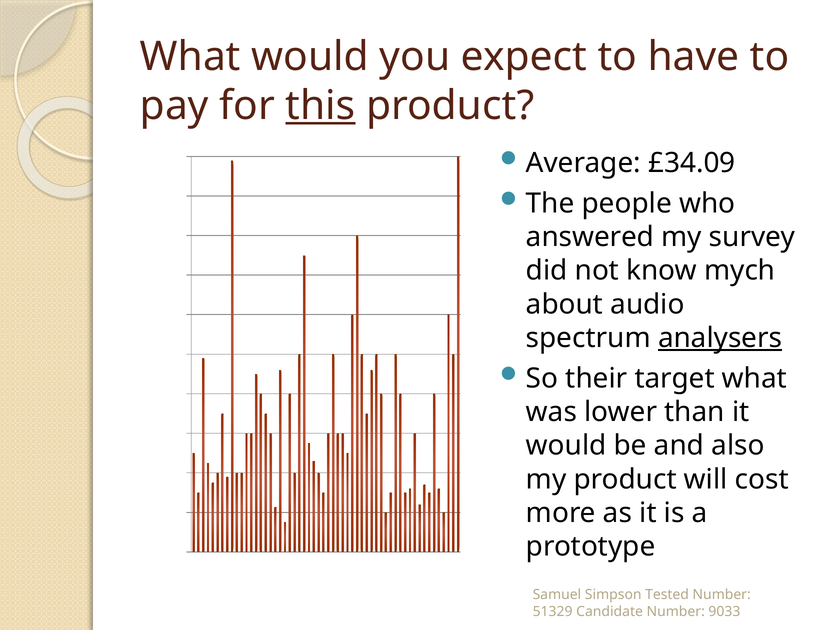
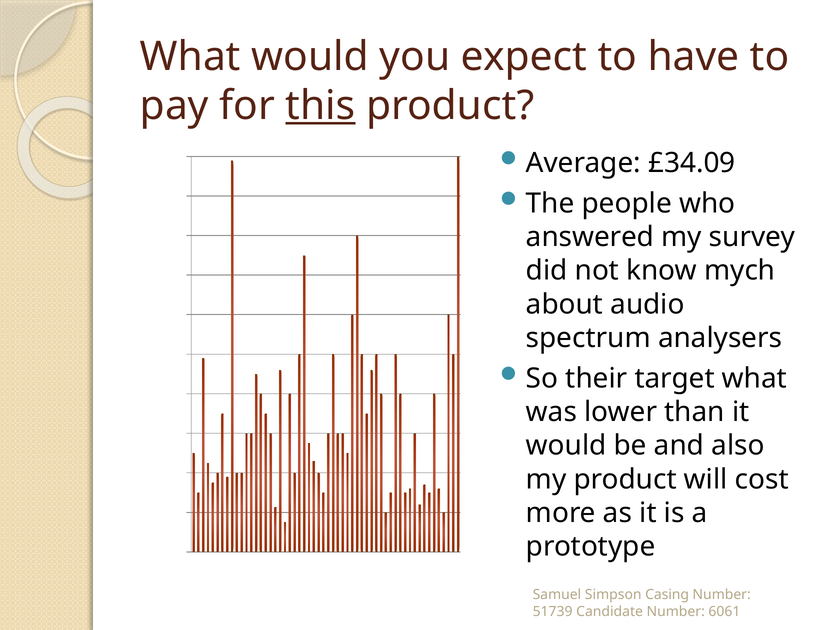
analysers underline: present -> none
Tested: Tested -> Casing
51329: 51329 -> 51739
9033: 9033 -> 6061
